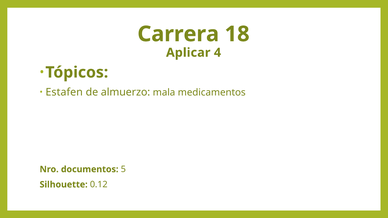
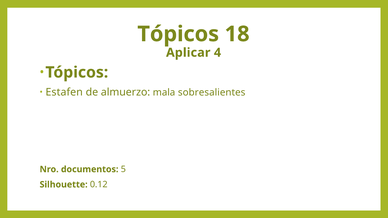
Carrera at (178, 34): Carrera -> Tópicos
medicamentos: medicamentos -> sobresalientes
